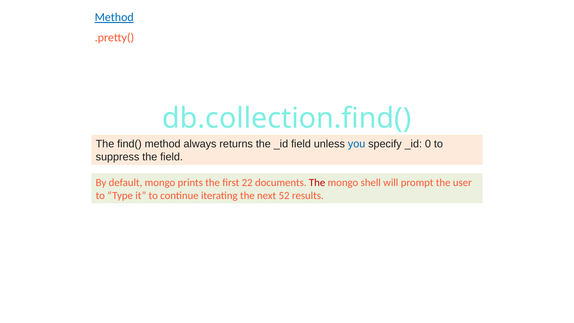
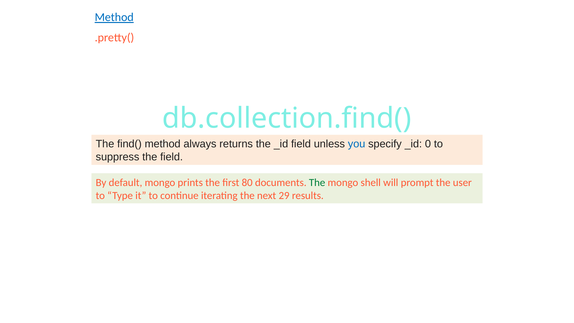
22: 22 -> 80
The at (317, 183) colour: red -> green
52: 52 -> 29
